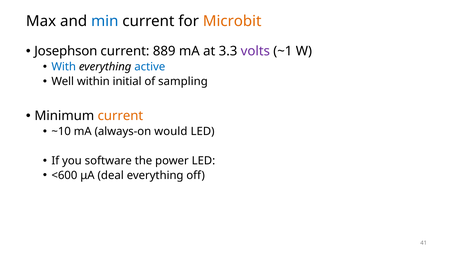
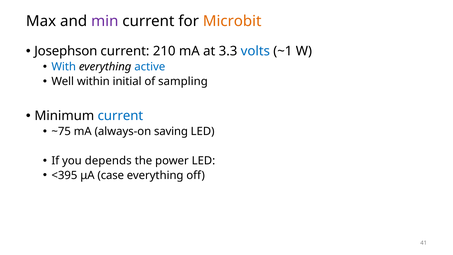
min colour: blue -> purple
889: 889 -> 210
volts colour: purple -> blue
current at (120, 116) colour: orange -> blue
~10: ~10 -> ~75
would: would -> saving
software: software -> depends
<600: <600 -> <395
deal: deal -> case
